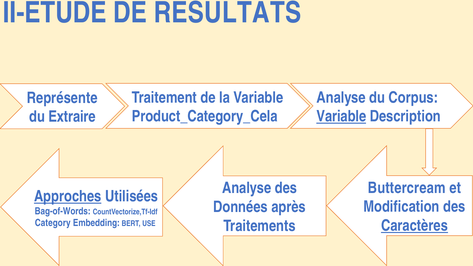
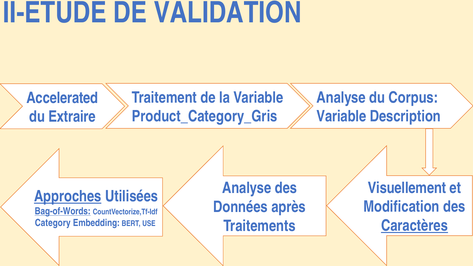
RÉSULTATS: RÉSULTATS -> VALIDATION
Représente: Représente -> Accelerated
Variable at (341, 116) underline: present -> none
Product_Category_Cela: Product_Category_Cela -> Product_Category_Gris
Buttercream: Buttercream -> Visuellement
Bag-of-Words underline: none -> present
